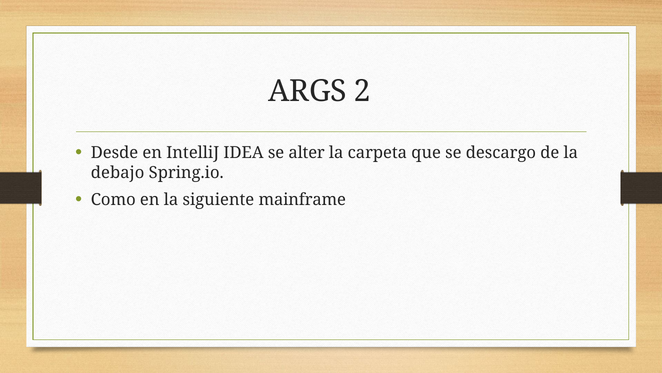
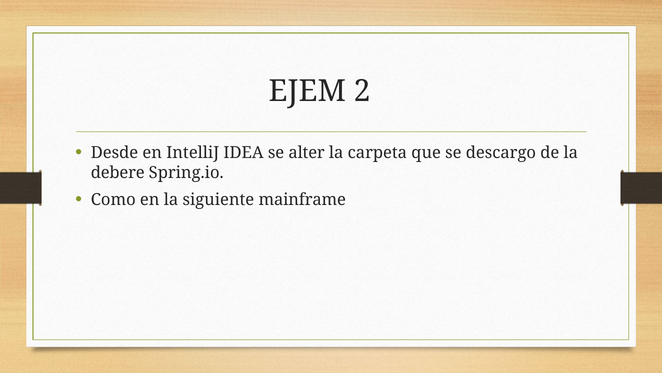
ARGS: ARGS -> EJEM
debajo: debajo -> debere
